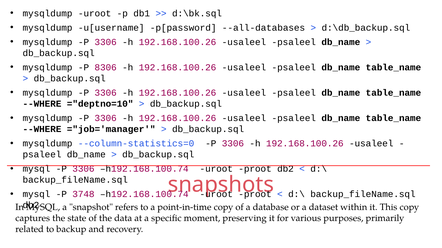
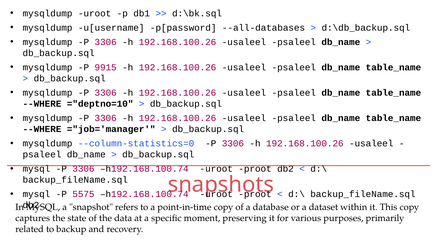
8306: 8306 -> 9915
3748: 3748 -> 5575
